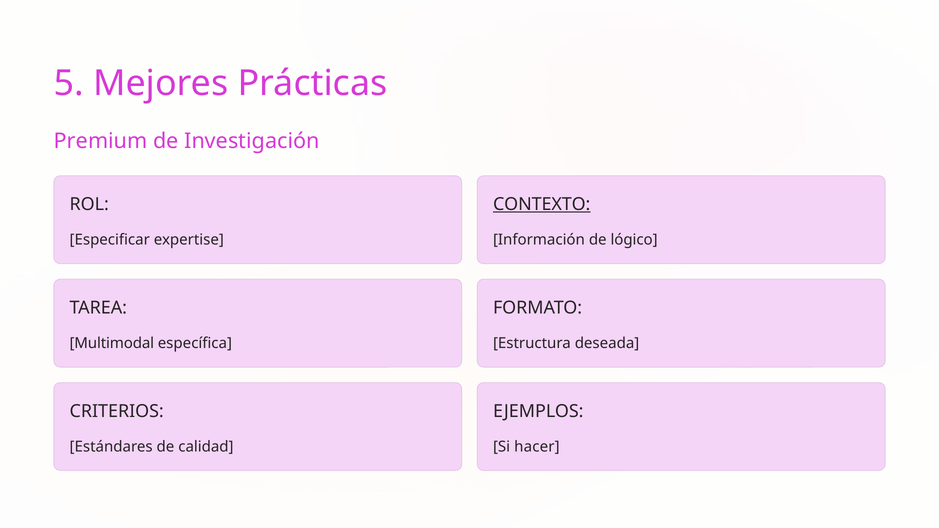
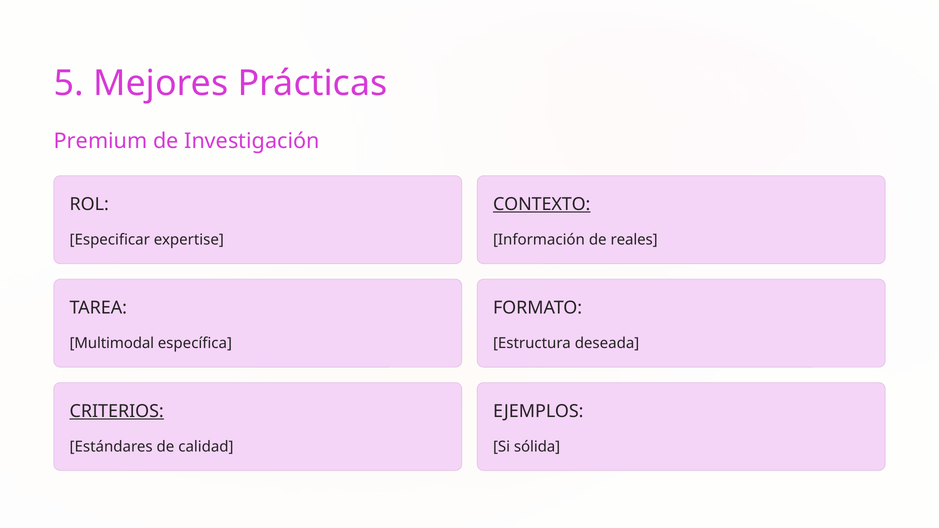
lógico: lógico -> reales
CRITERIOS underline: none -> present
hacer: hacer -> sólida
